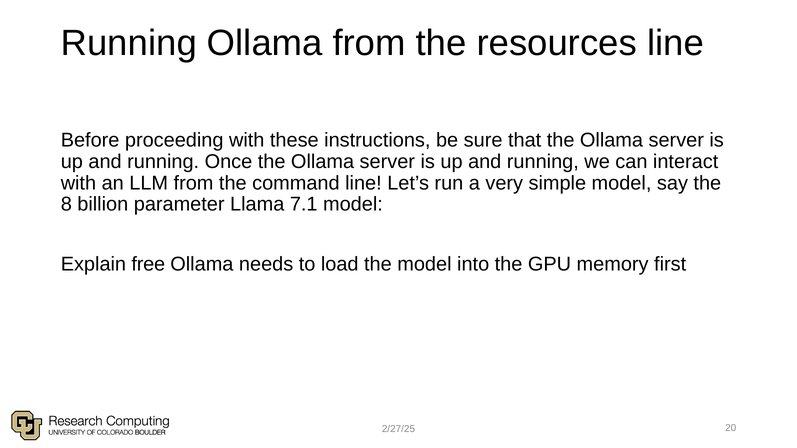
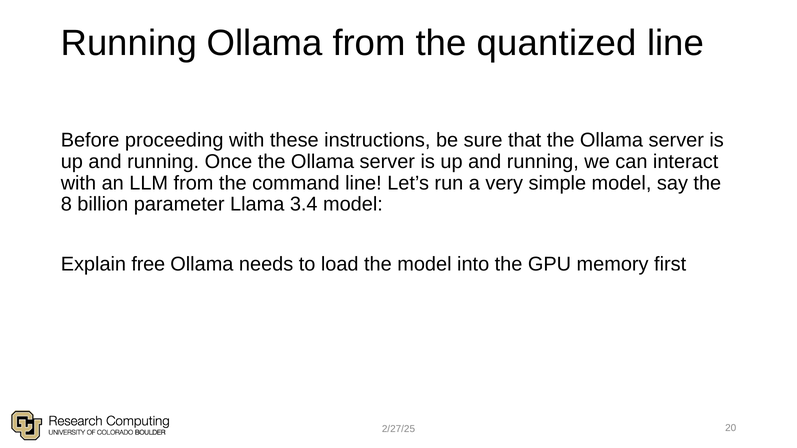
resources: resources -> quantized
7.1: 7.1 -> 3.4
